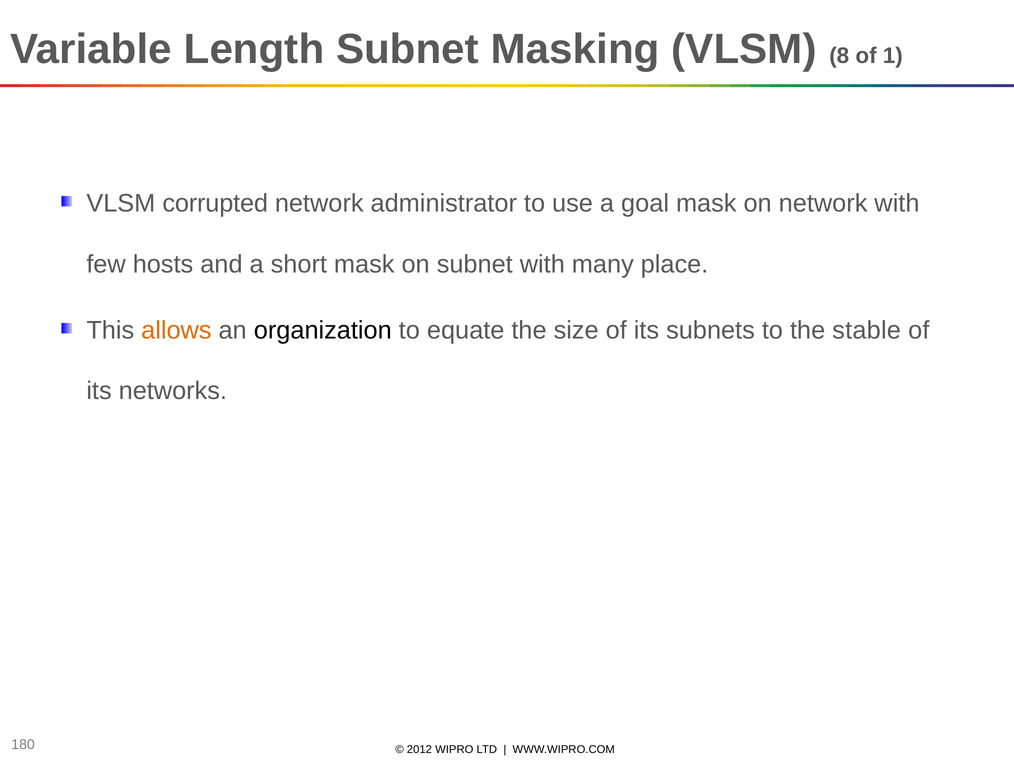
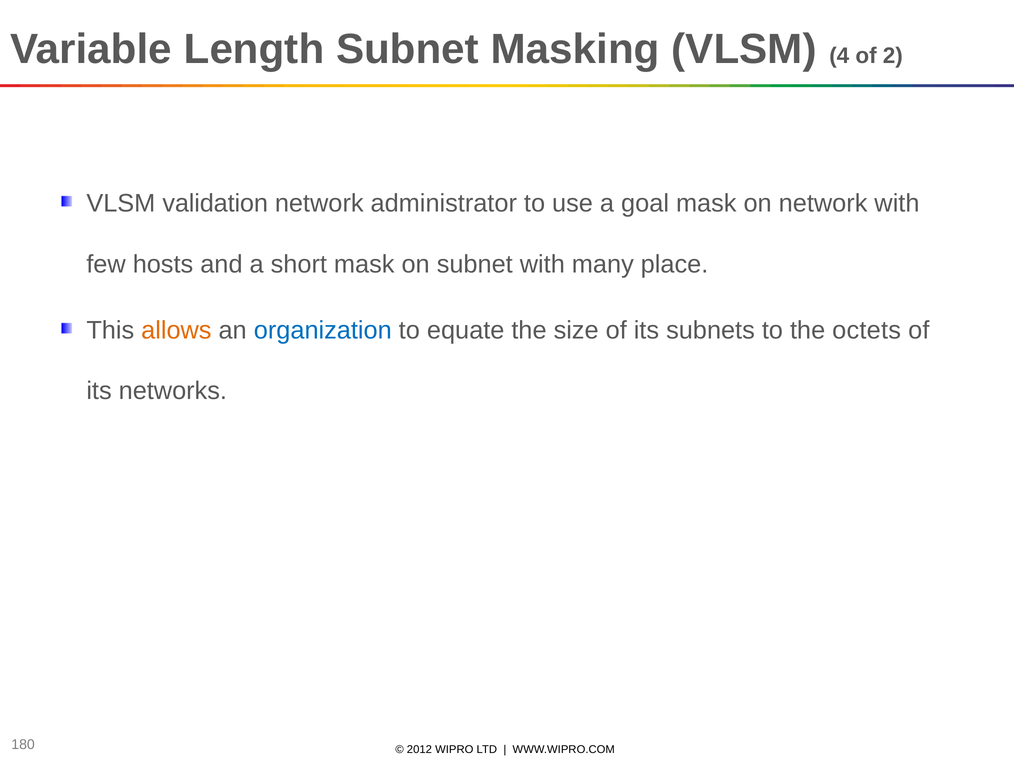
8: 8 -> 4
1: 1 -> 2
corrupted: corrupted -> validation
organization colour: black -> blue
stable: stable -> octets
